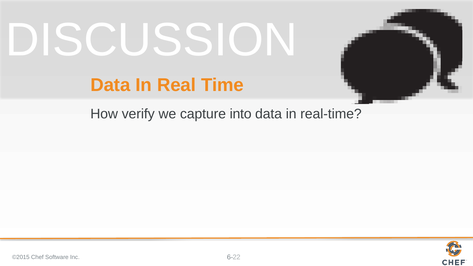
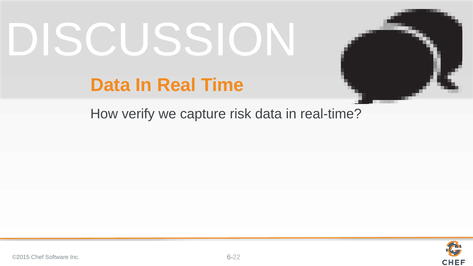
into: into -> risk
